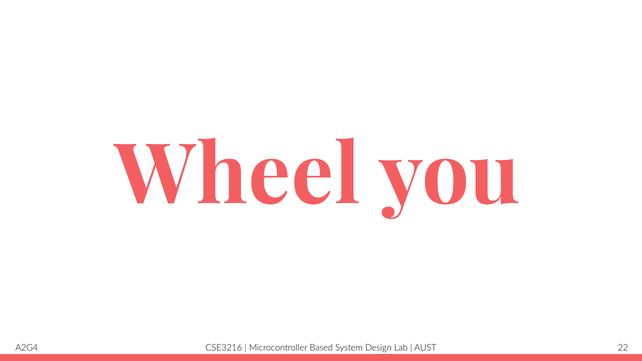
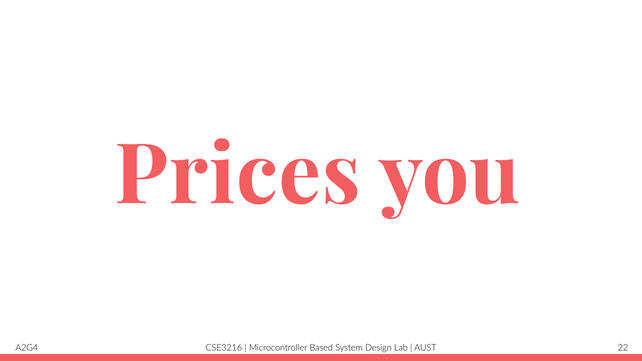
Wheel: Wheel -> Prices
